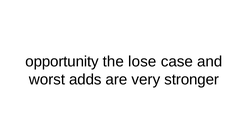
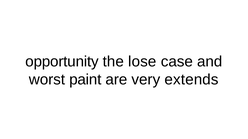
adds: adds -> paint
stronger: stronger -> extends
